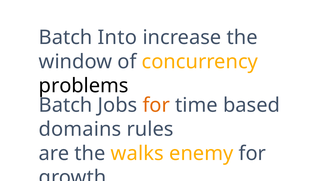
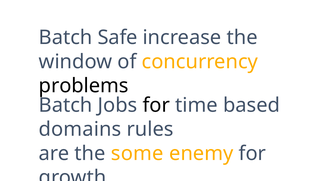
Into: Into -> Safe
for at (156, 105) colour: orange -> black
walks: walks -> some
